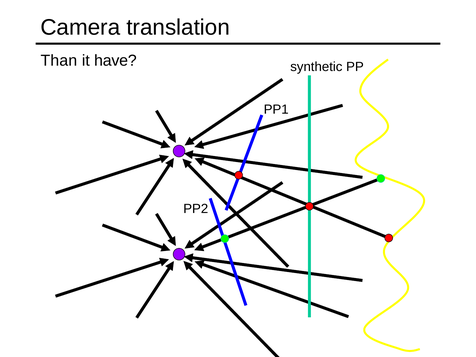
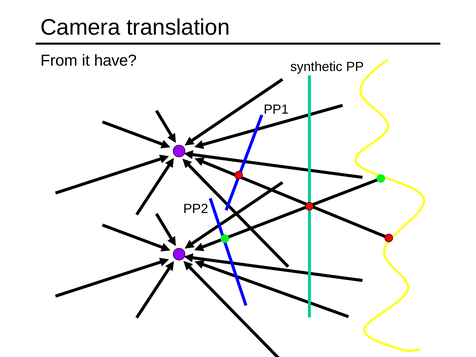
Than: Than -> From
